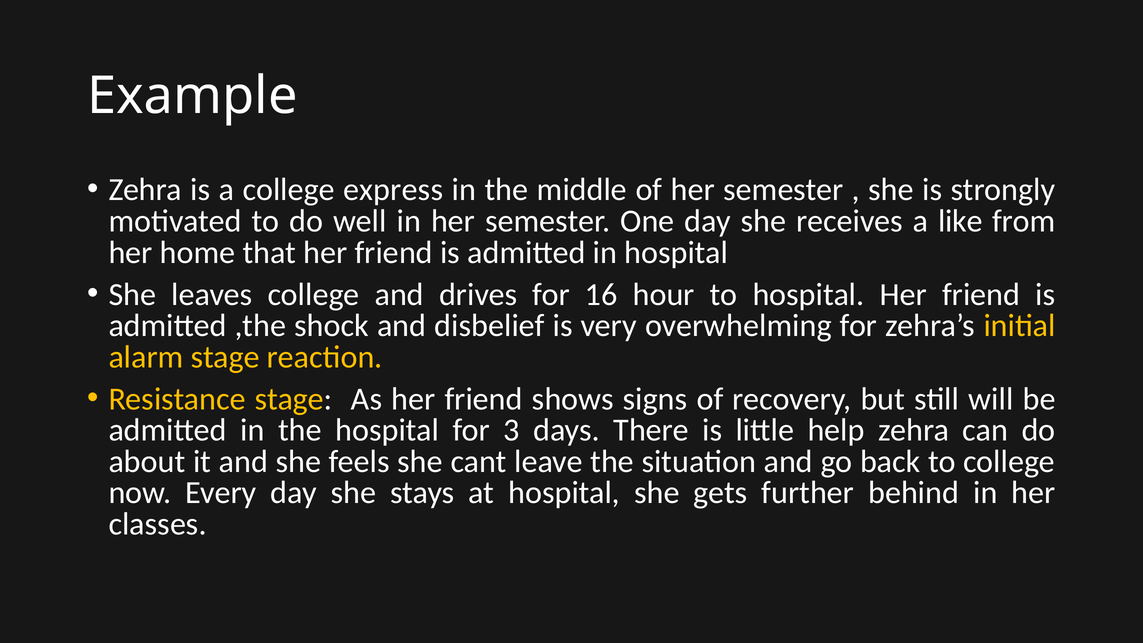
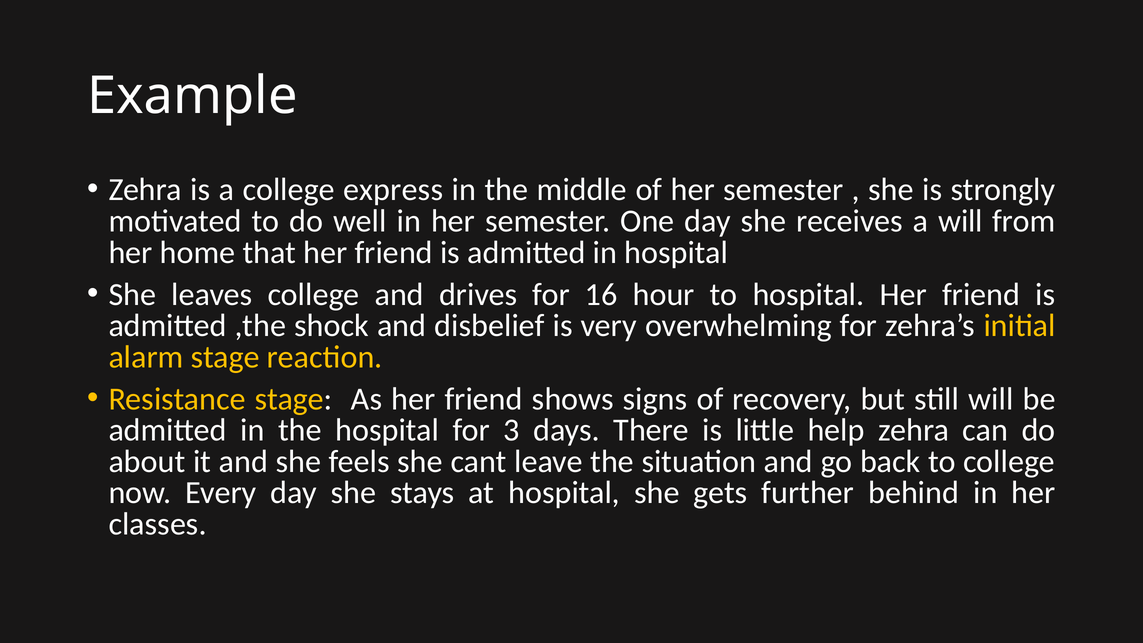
a like: like -> will
